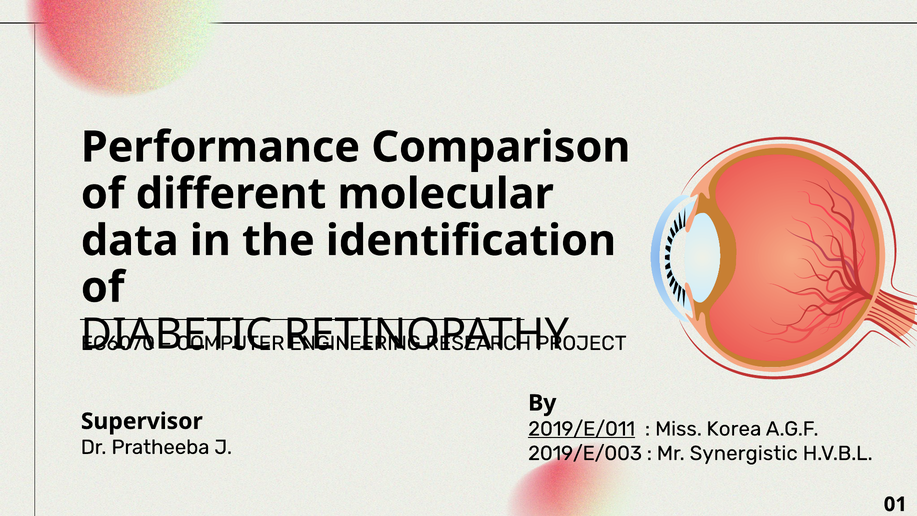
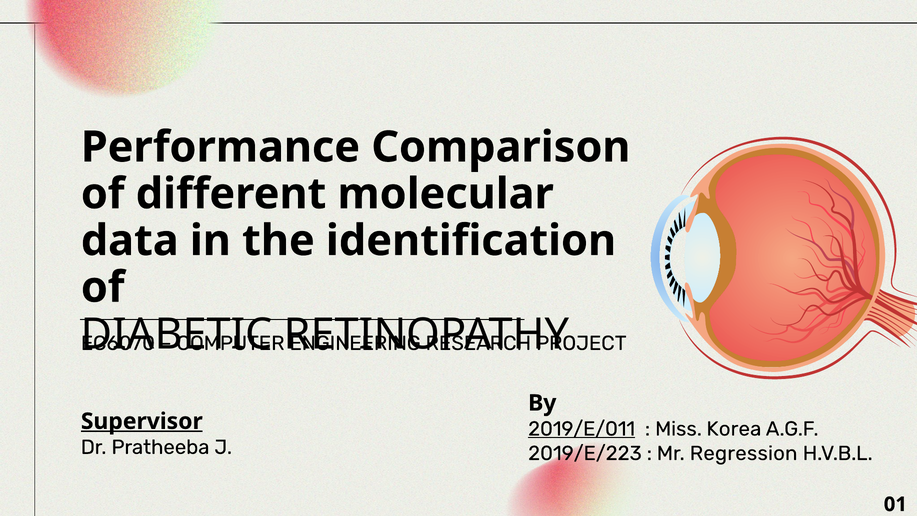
Supervisor underline: none -> present
2019/E/003: 2019/E/003 -> 2019/E/223
Synergistic: Synergistic -> Regression
